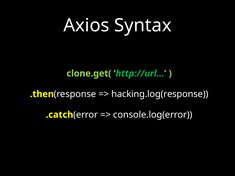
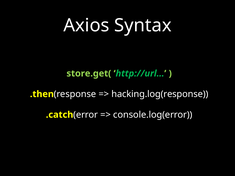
clone.get(: clone.get( -> store.get(
